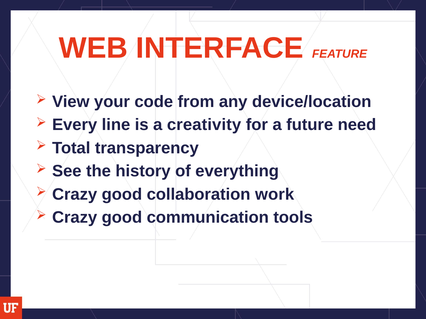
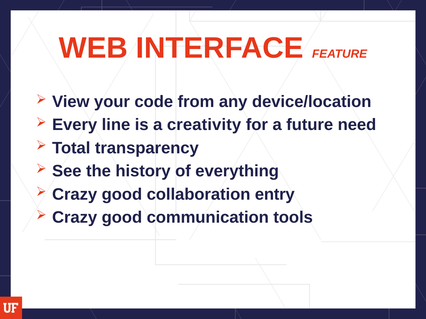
work: work -> entry
